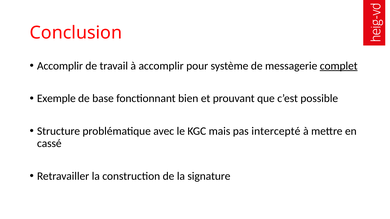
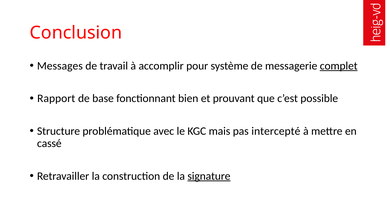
Accomplir at (60, 66): Accomplir -> Messages
Exemple: Exemple -> Rapport
signature underline: none -> present
